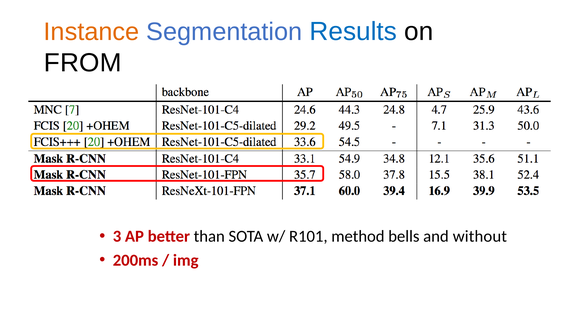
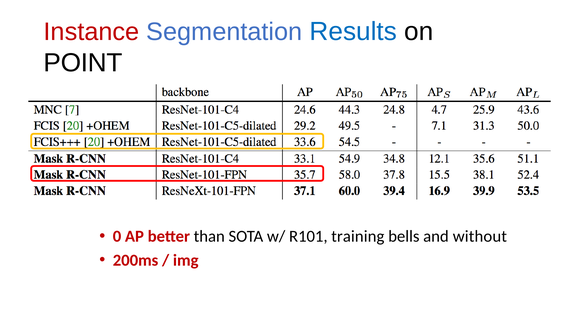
Instance colour: orange -> red
FROM: FROM -> POINT
3: 3 -> 0
method: method -> training
